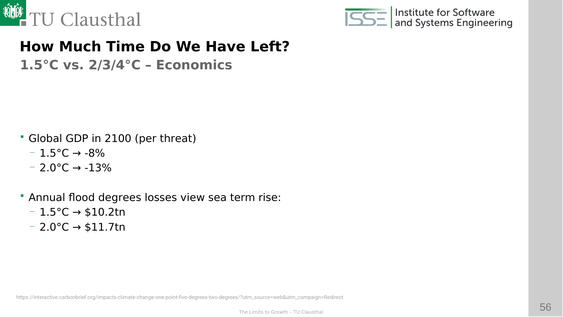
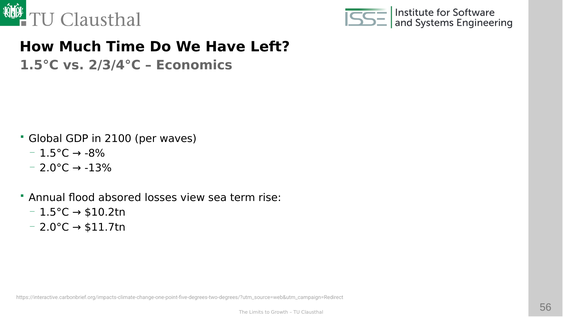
threat: threat -> waves
degrees: degrees -> absored
